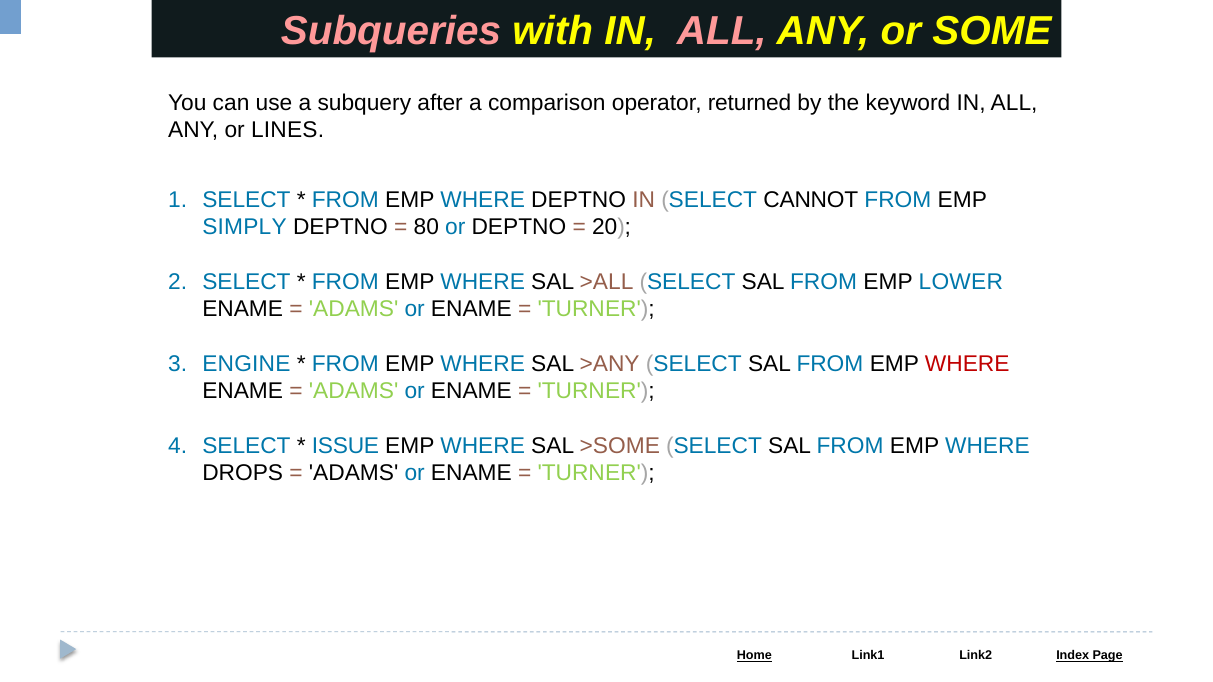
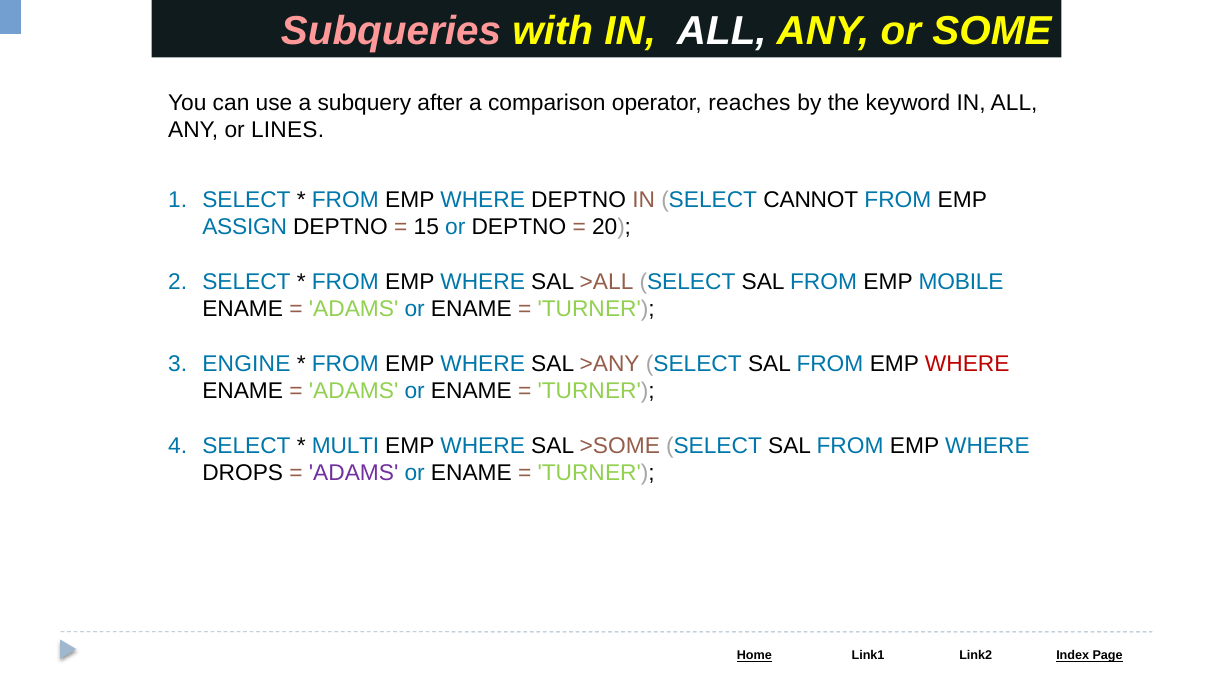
ALL at (722, 32) colour: pink -> white
returned: returned -> reaches
SIMPLY: SIMPLY -> ASSIGN
80: 80 -> 15
LOWER: LOWER -> MOBILE
ISSUE: ISSUE -> MULTI
ADAMS at (354, 473) colour: black -> purple
